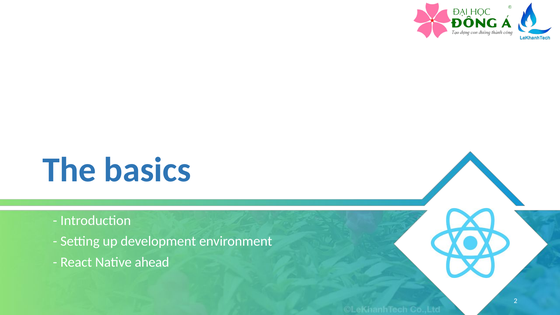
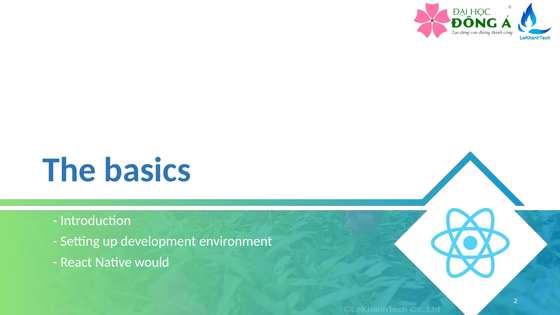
ahead: ahead -> would
